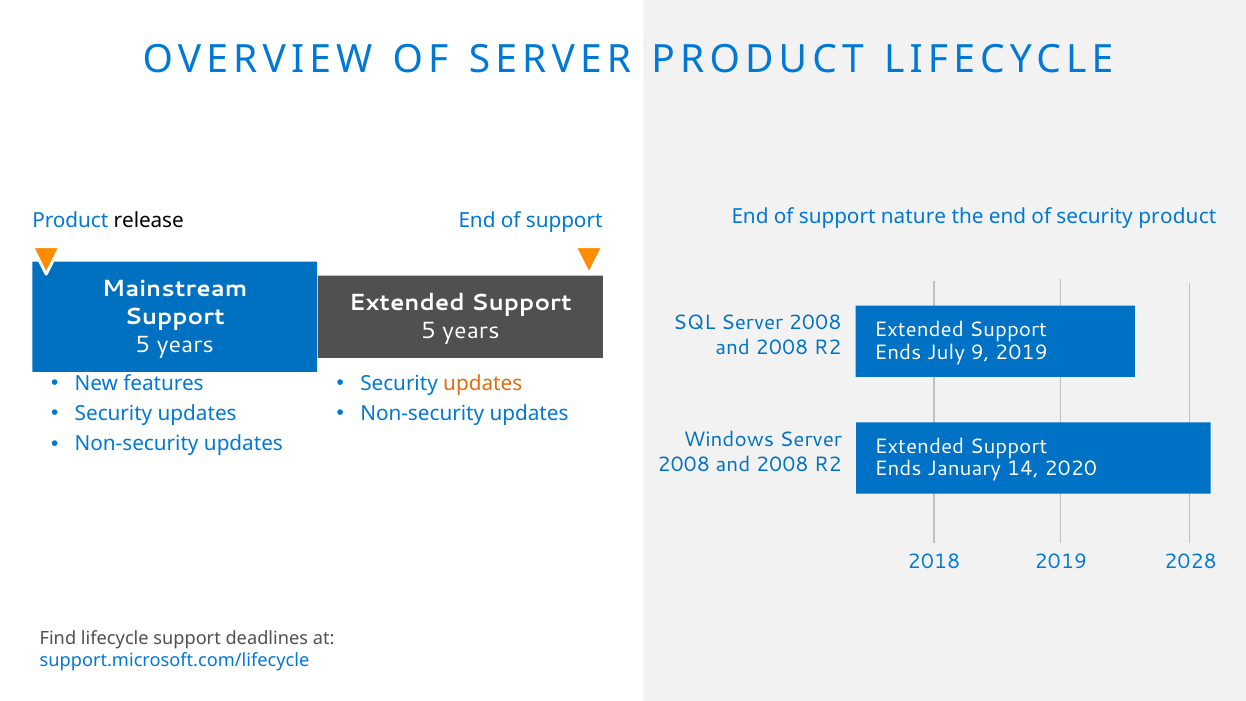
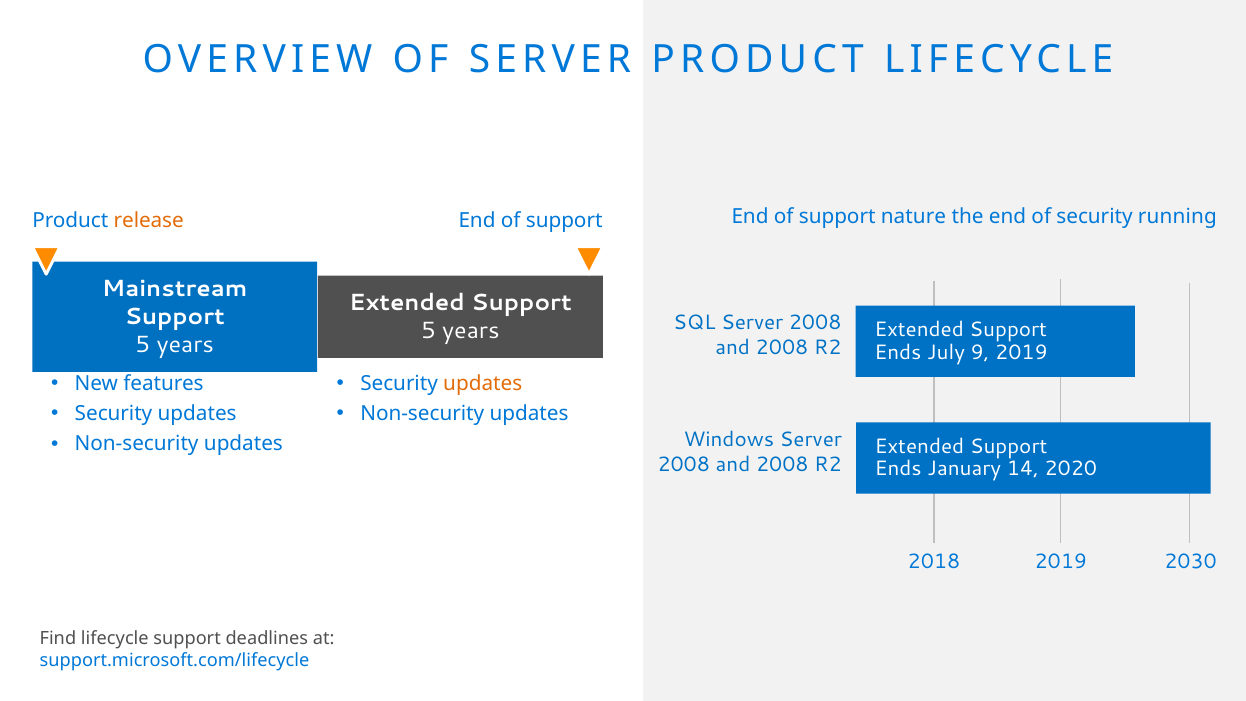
security product: product -> running
release colour: black -> orange
2028: 2028 -> 2030
